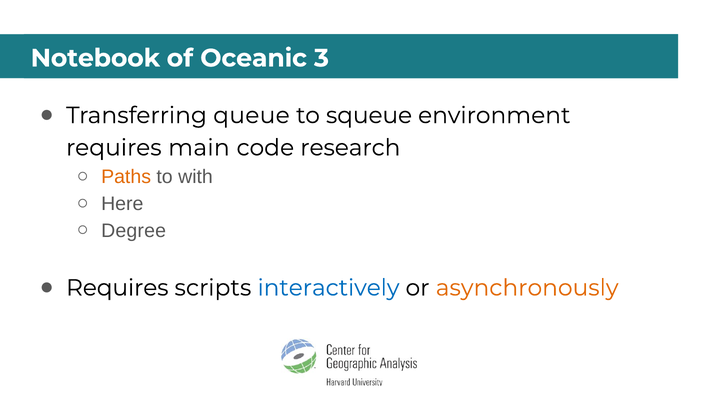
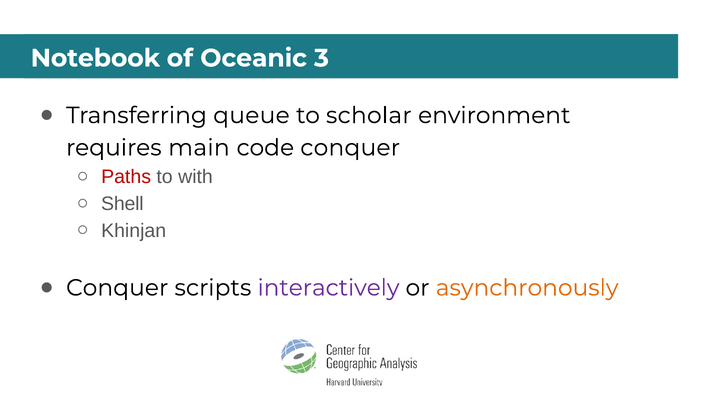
squeue: squeue -> scholar
code research: research -> conquer
Paths colour: orange -> red
Here: Here -> Shell
Degree: Degree -> Khinjan
Requires at (117, 288): Requires -> Conquer
interactively colour: blue -> purple
